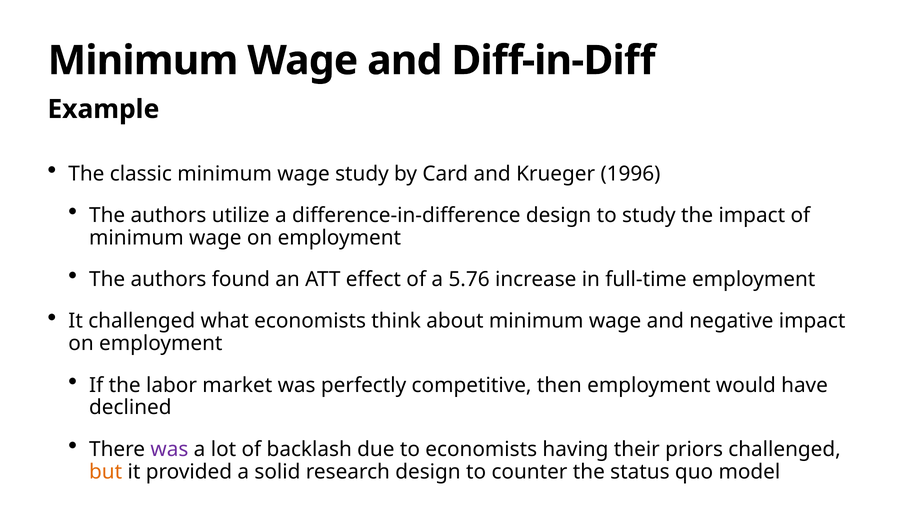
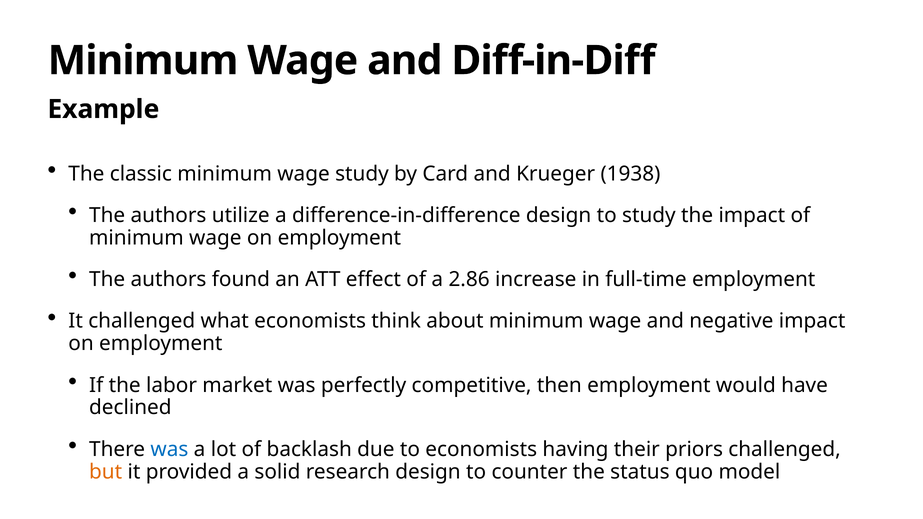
1996: 1996 -> 1938
5.76: 5.76 -> 2.86
was at (169, 449) colour: purple -> blue
